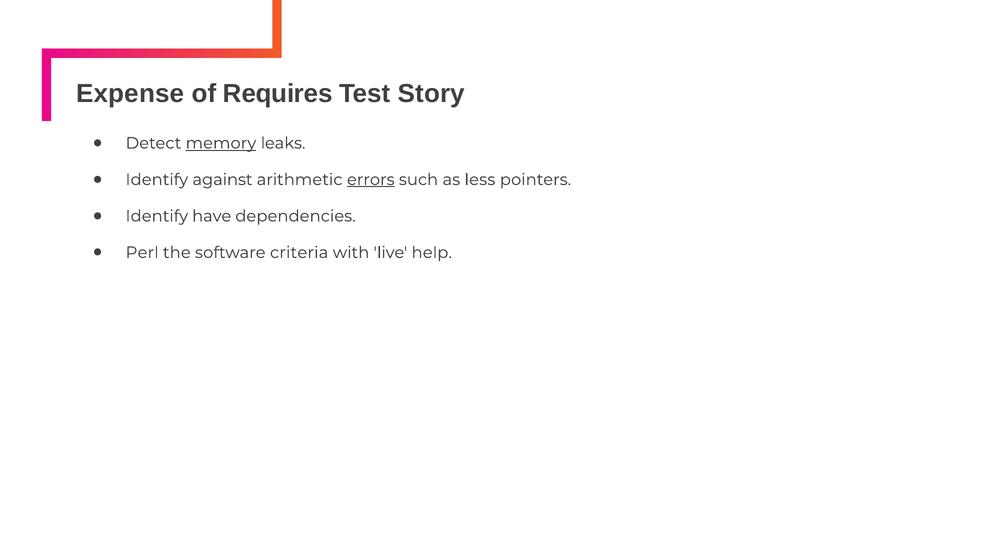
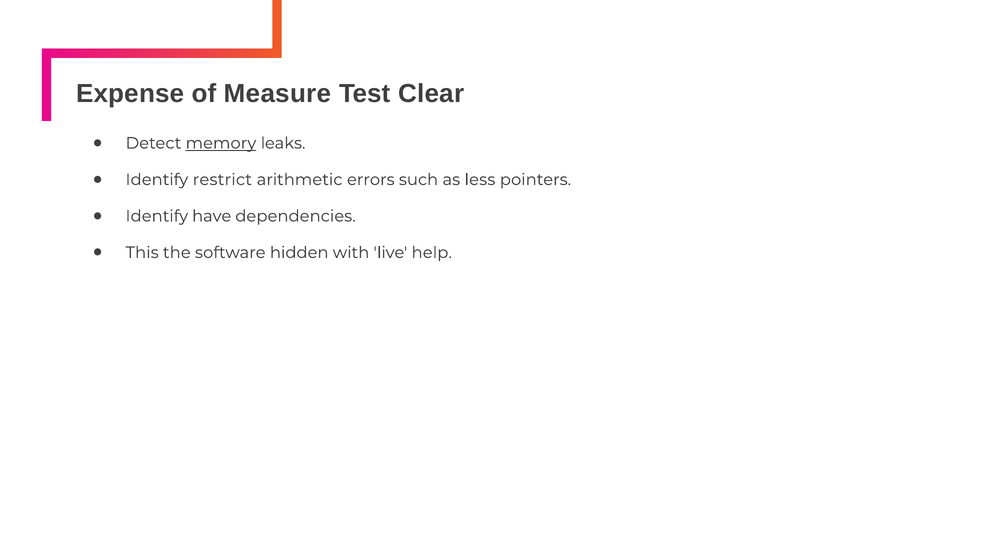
Requires: Requires -> Measure
Story: Story -> Clear
against: against -> restrict
errors underline: present -> none
Perl: Perl -> This
criteria: criteria -> hidden
